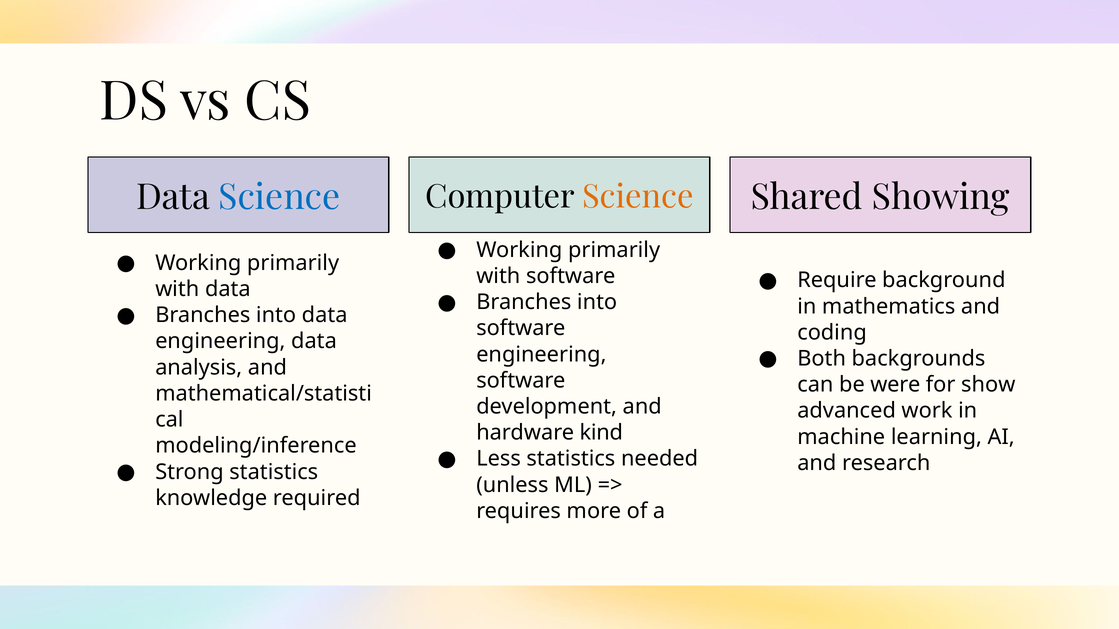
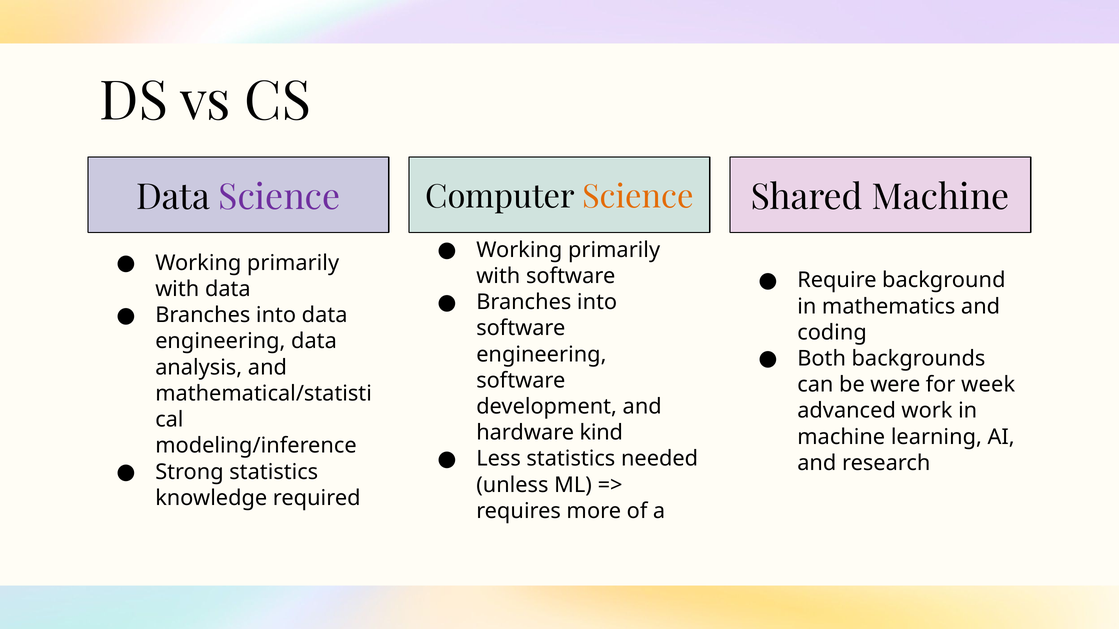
Science at (279, 197) colour: blue -> purple
Shared Showing: Showing -> Machine
show: show -> week
